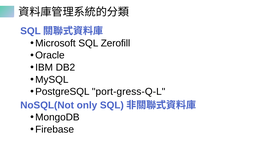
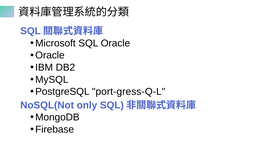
SQL Zerofill: Zerofill -> Oracle
